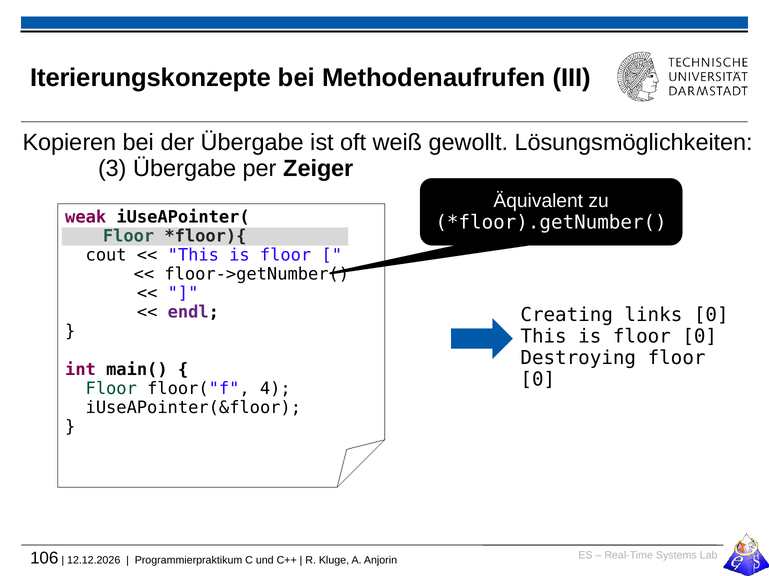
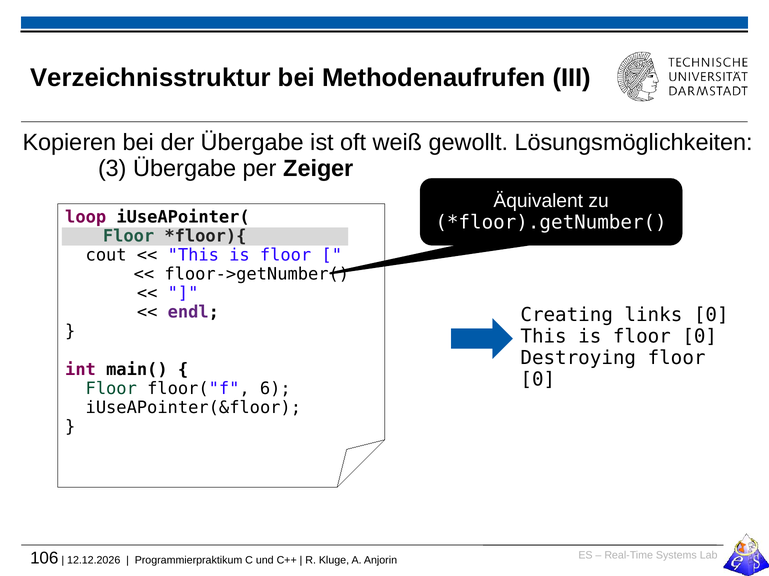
Iterierungskonzepte: Iterierungskonzepte -> Verzeichnisstruktur
weak: weak -> loop
4: 4 -> 6
